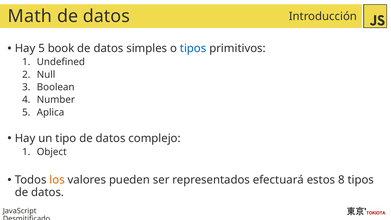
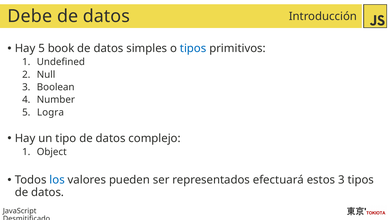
Math: Math -> Debe
Aplica: Aplica -> Logra
los colour: orange -> blue
estos 8: 8 -> 3
